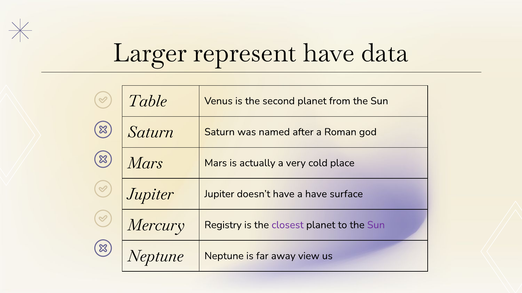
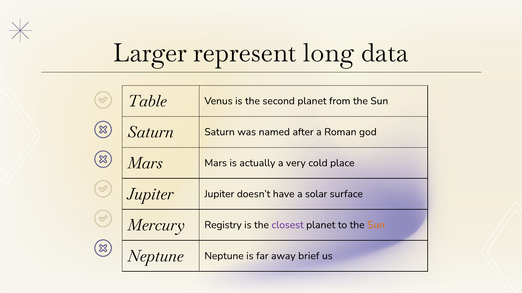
represent have: have -> long
a have: have -> solar
Sun at (376, 225) colour: purple -> orange
view: view -> brief
